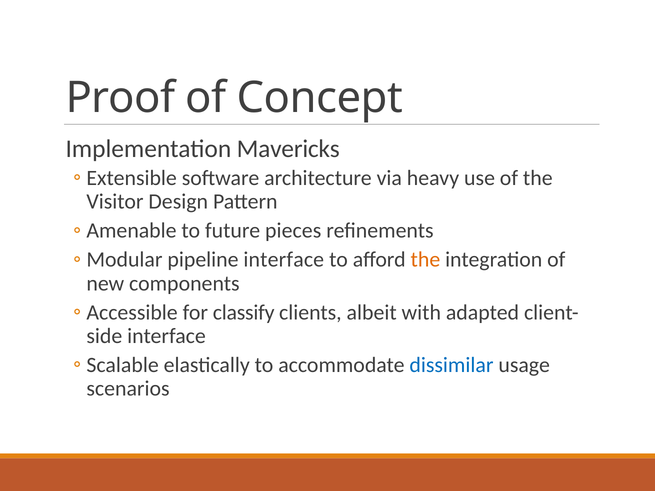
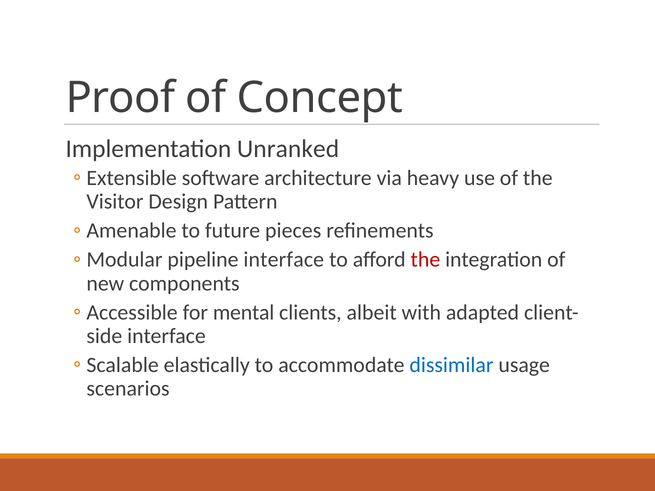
Mavericks: Mavericks -> Unranked
the at (425, 260) colour: orange -> red
classify: classify -> mental
